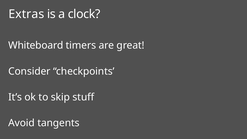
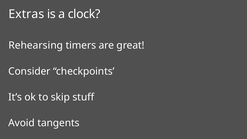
Whiteboard: Whiteboard -> Rehearsing
